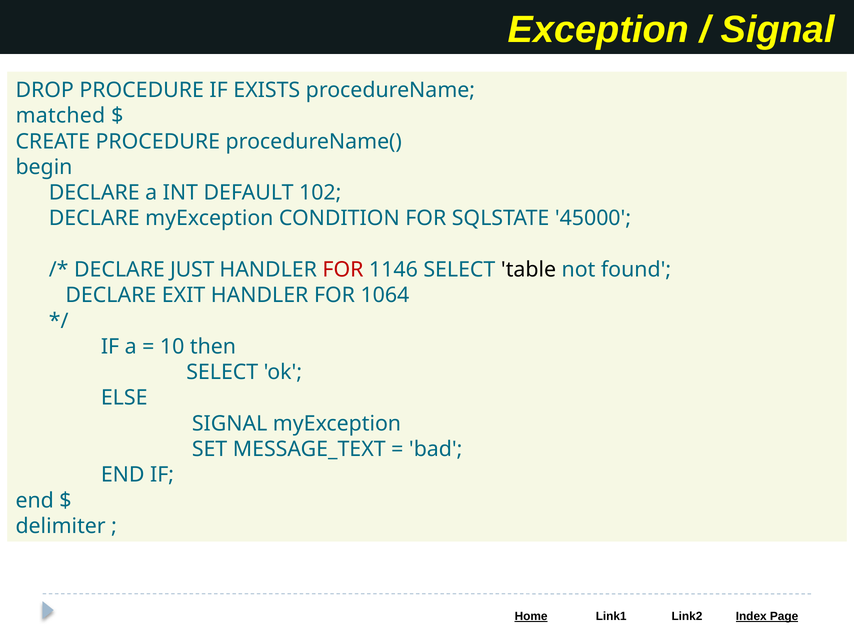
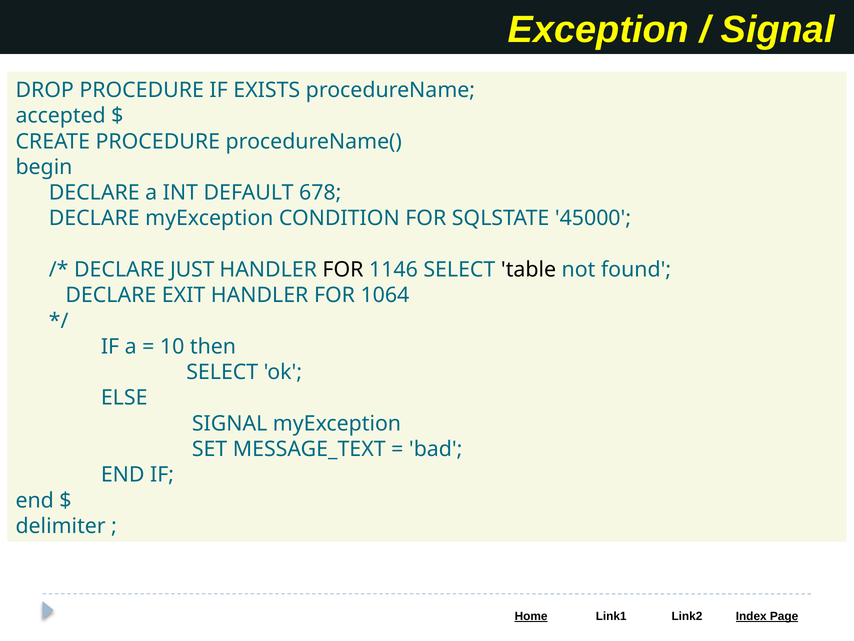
matched: matched -> accepted
102: 102 -> 678
FOR at (343, 269) colour: red -> black
